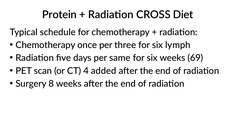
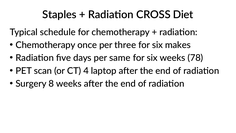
Protein: Protein -> Staples
lymph: lymph -> makes
69: 69 -> 78
added: added -> laptop
